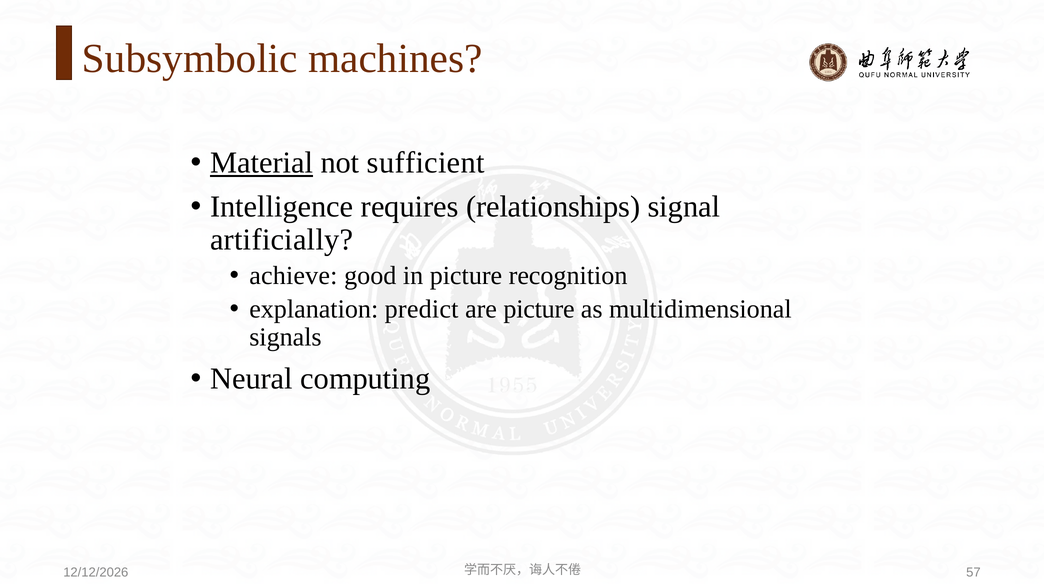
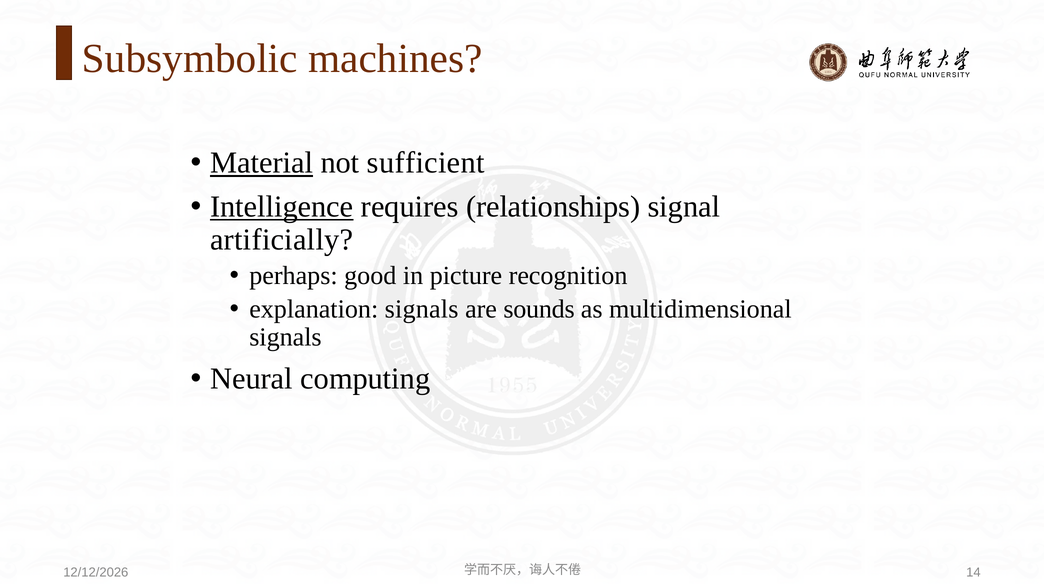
Intelligence underline: none -> present
achieve: achieve -> perhaps
explanation predict: predict -> signals
are picture: picture -> sounds
57: 57 -> 14
